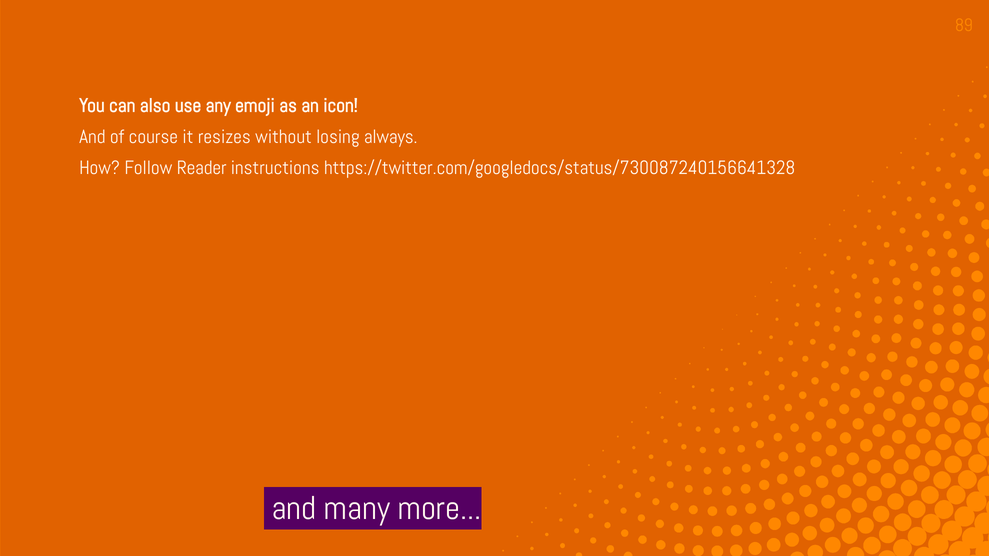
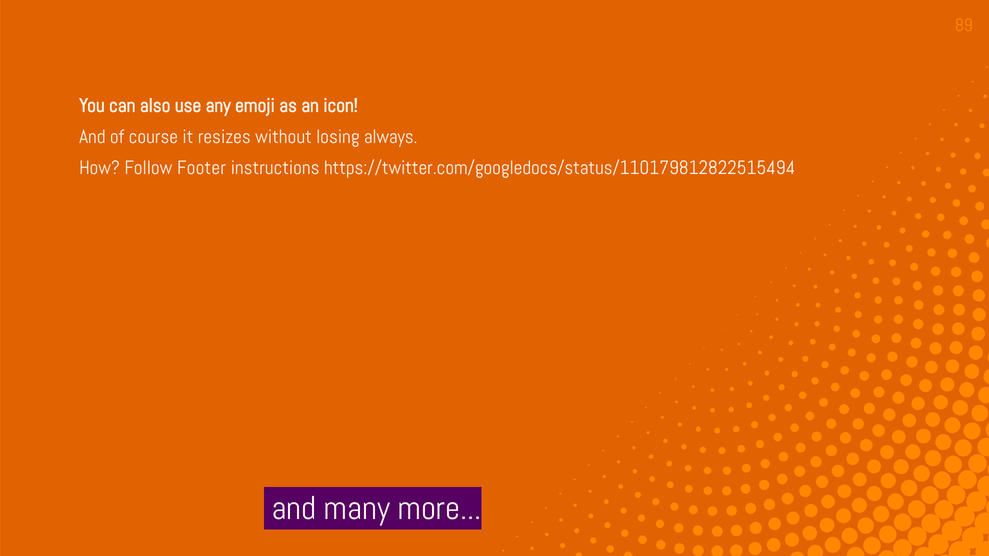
Reader: Reader -> Footer
https://twitter.com/googledocs/status/730087240156641328: https://twitter.com/googledocs/status/730087240156641328 -> https://twitter.com/googledocs/status/110179812822515494
